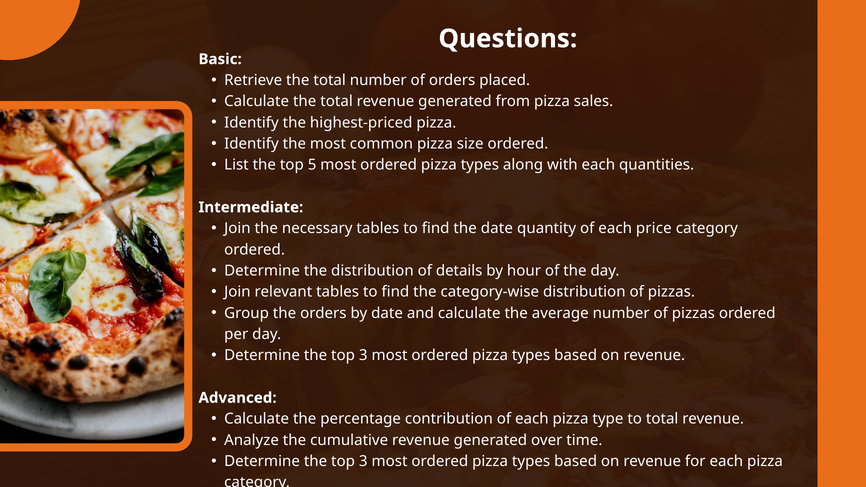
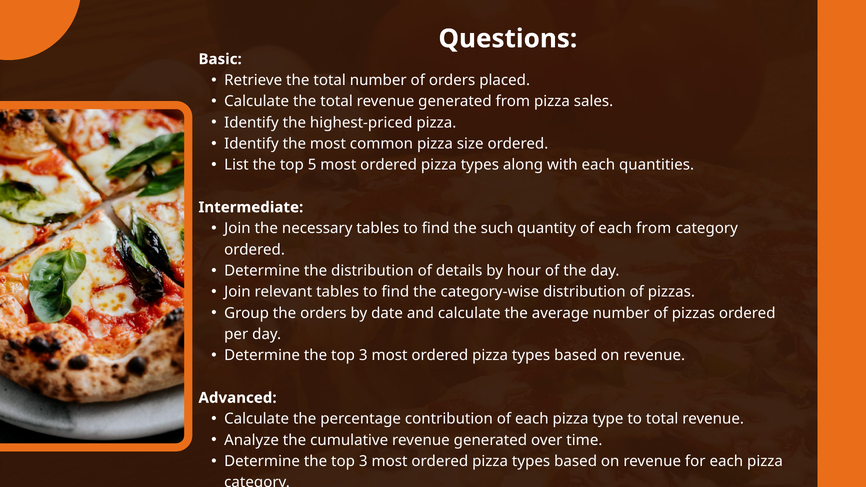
the date: date -> such
each price: price -> from
